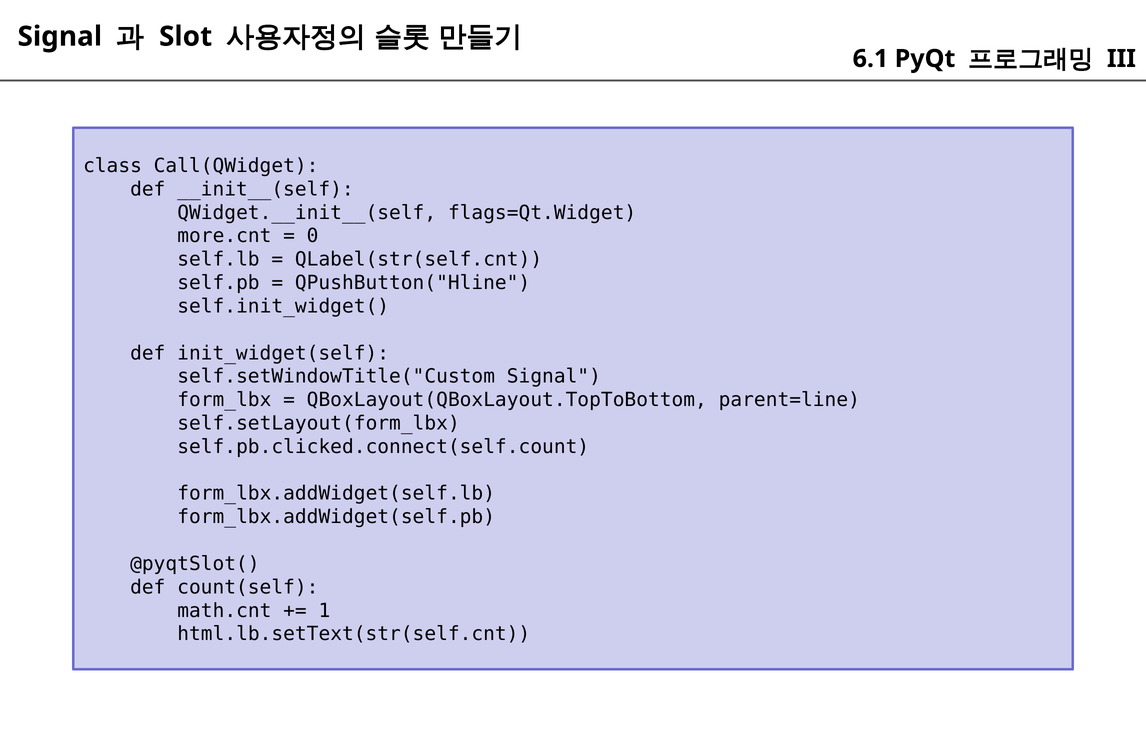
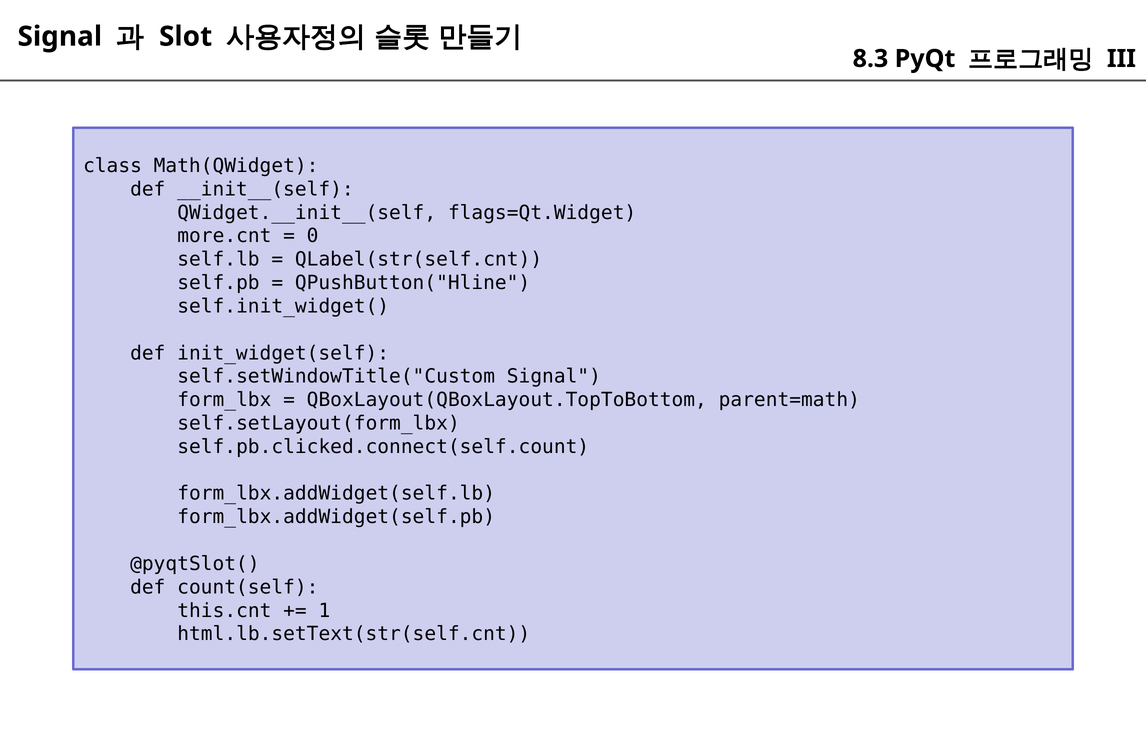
6.1: 6.1 -> 8.3
Call(QWidget: Call(QWidget -> Math(QWidget
parent=line: parent=line -> parent=math
math.cnt: math.cnt -> this.cnt
